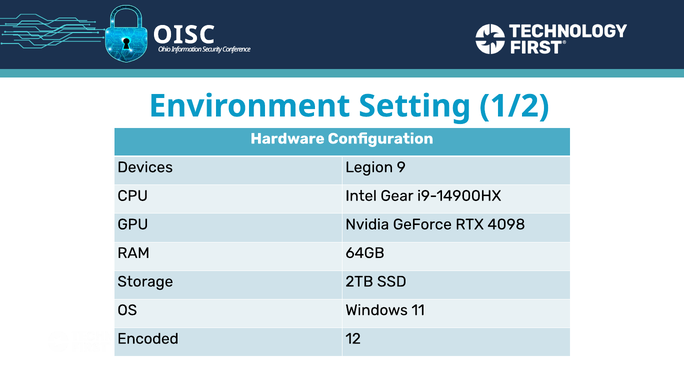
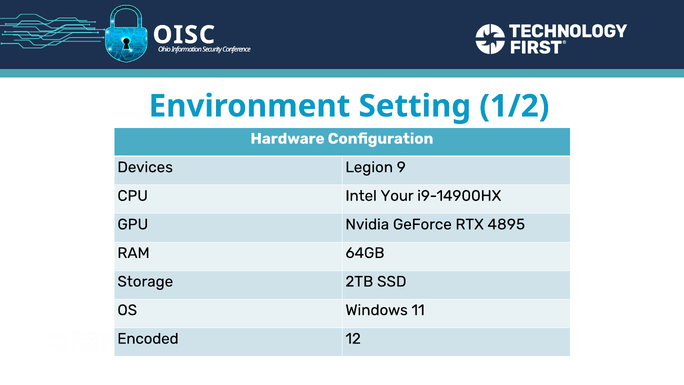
Gear: Gear -> Your
4098: 4098 -> 4895
